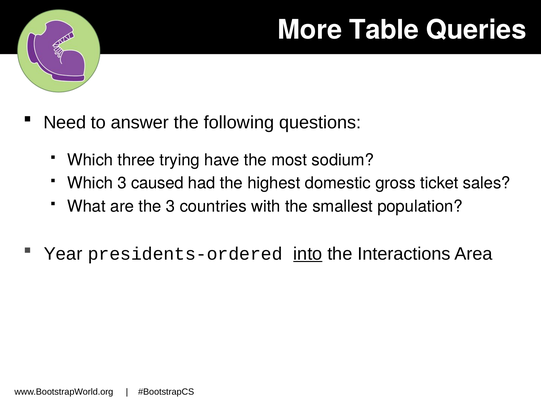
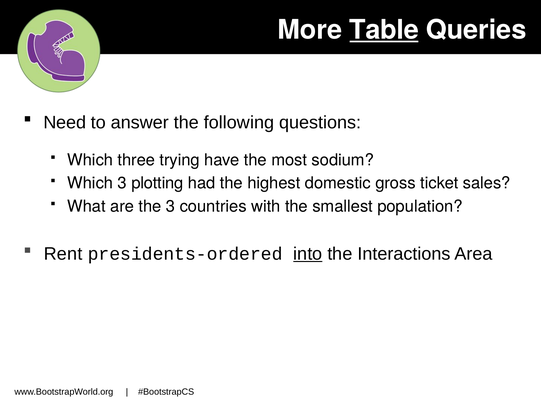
Table underline: none -> present
caused: caused -> plotting
Year: Year -> Rent
